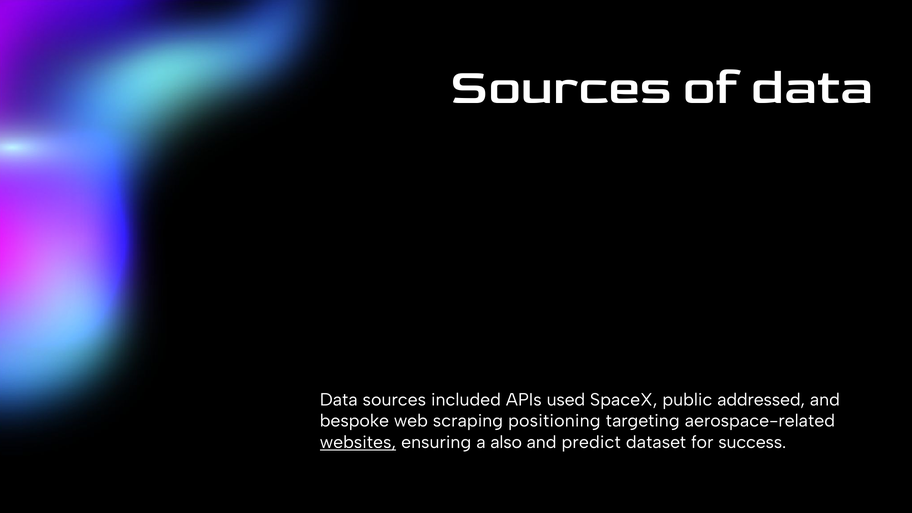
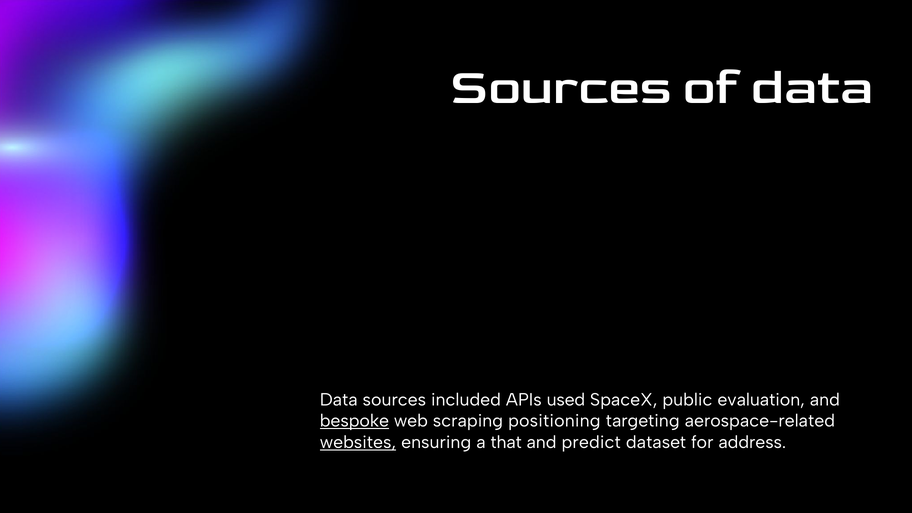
addressed: addressed -> evaluation
bespoke underline: none -> present
also: also -> that
success: success -> address
